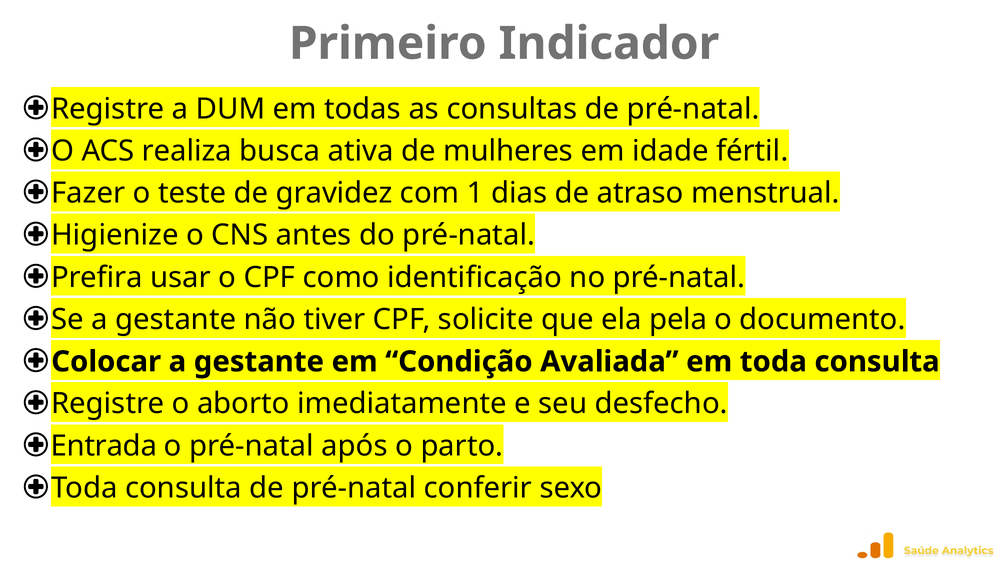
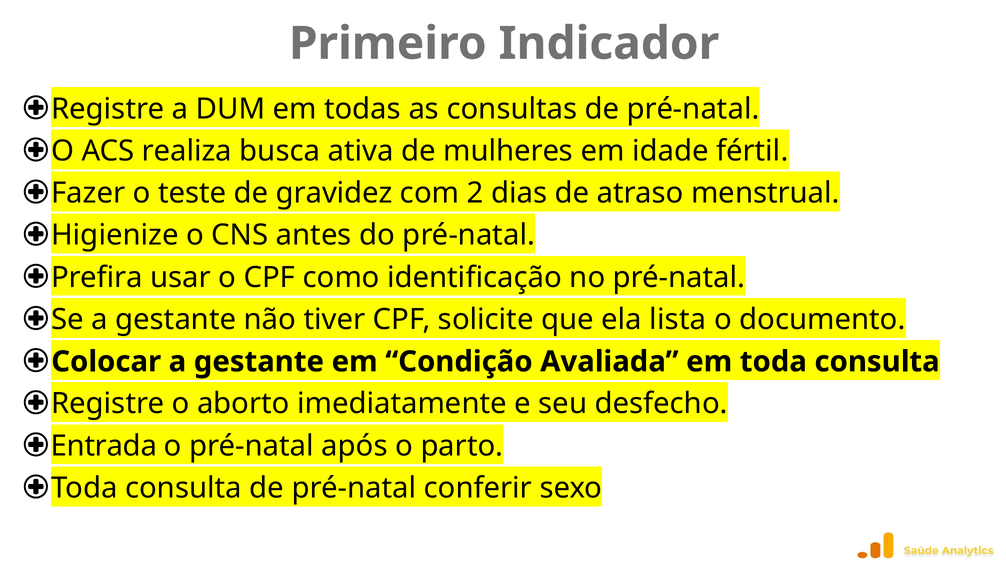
1: 1 -> 2
pela: pela -> lista
